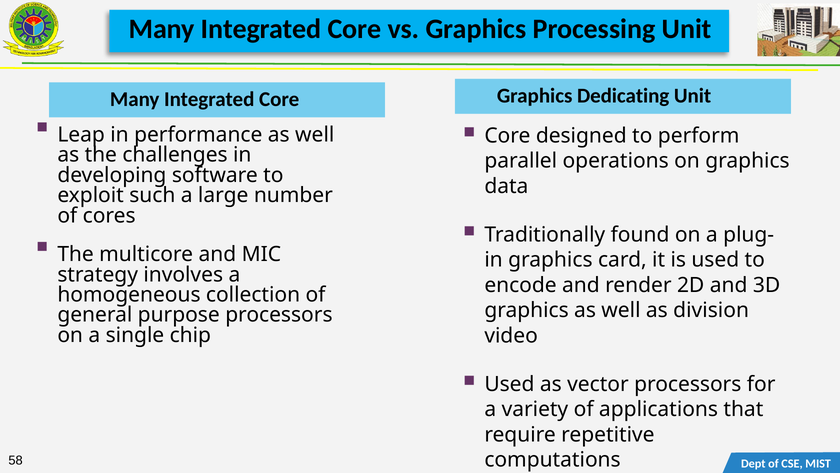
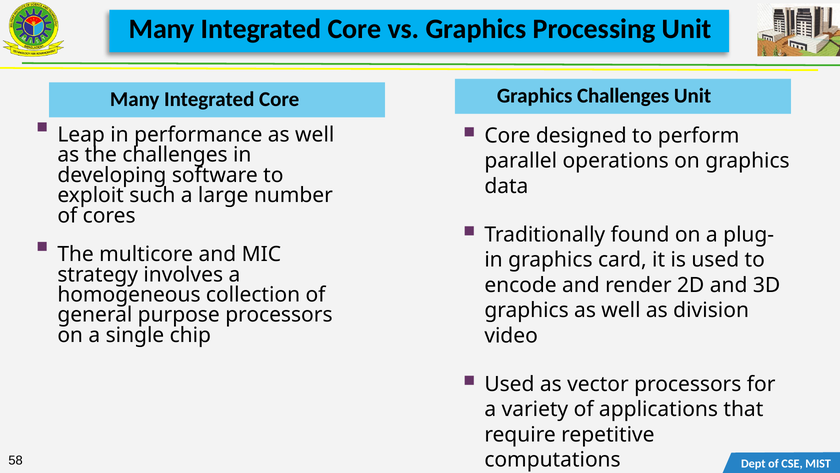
Graphics Dedicating: Dedicating -> Challenges
